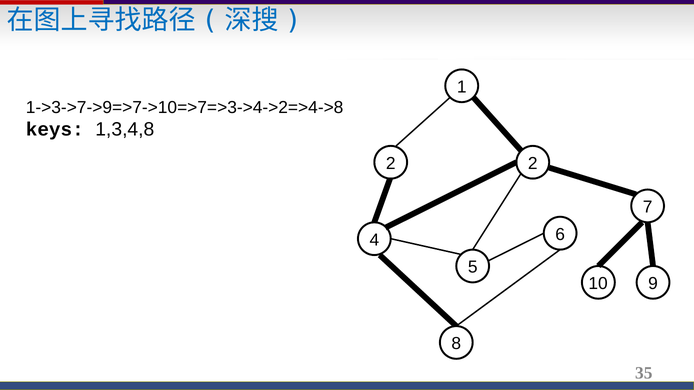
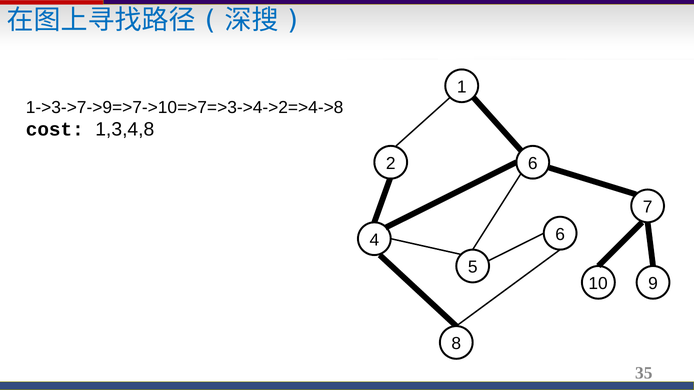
keys: keys -> cost
2 at (533, 164): 2 -> 6
